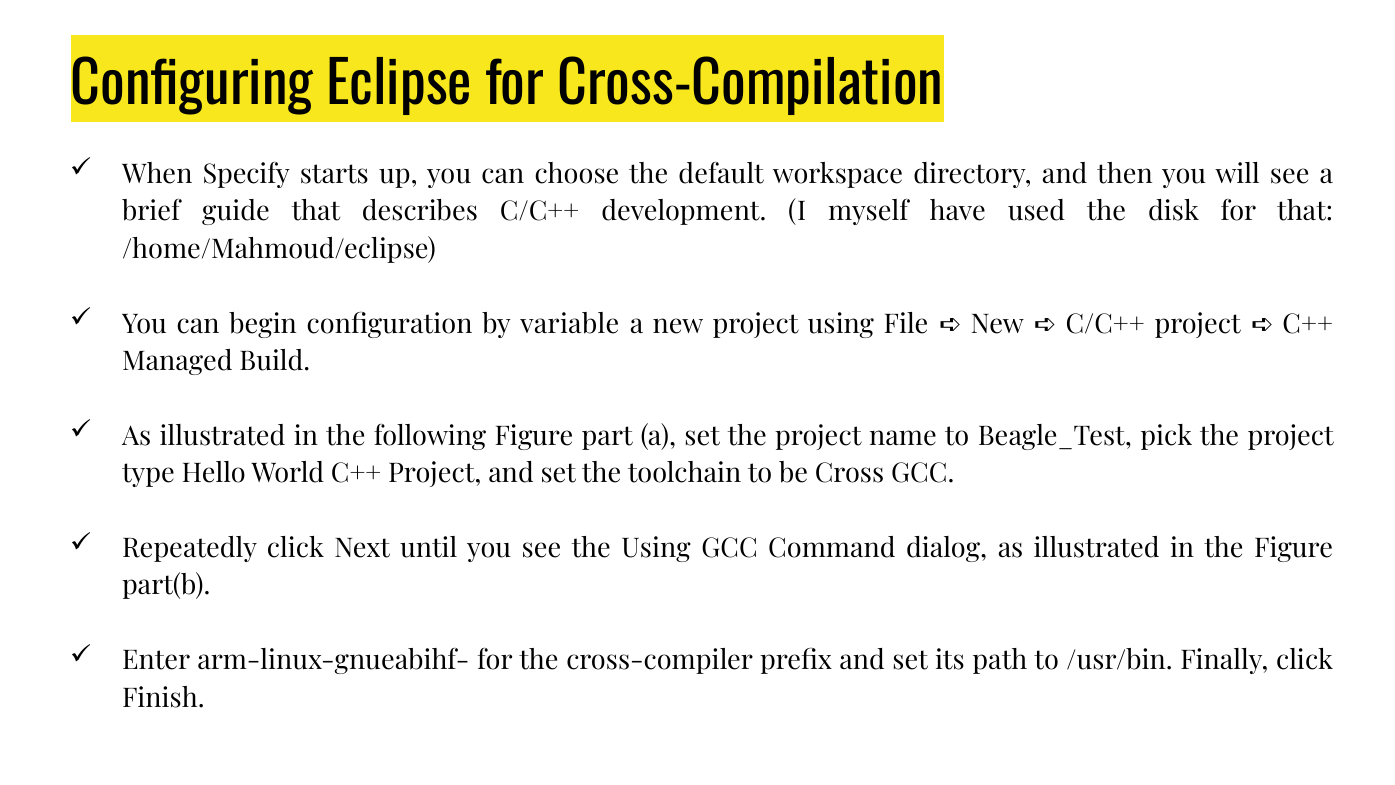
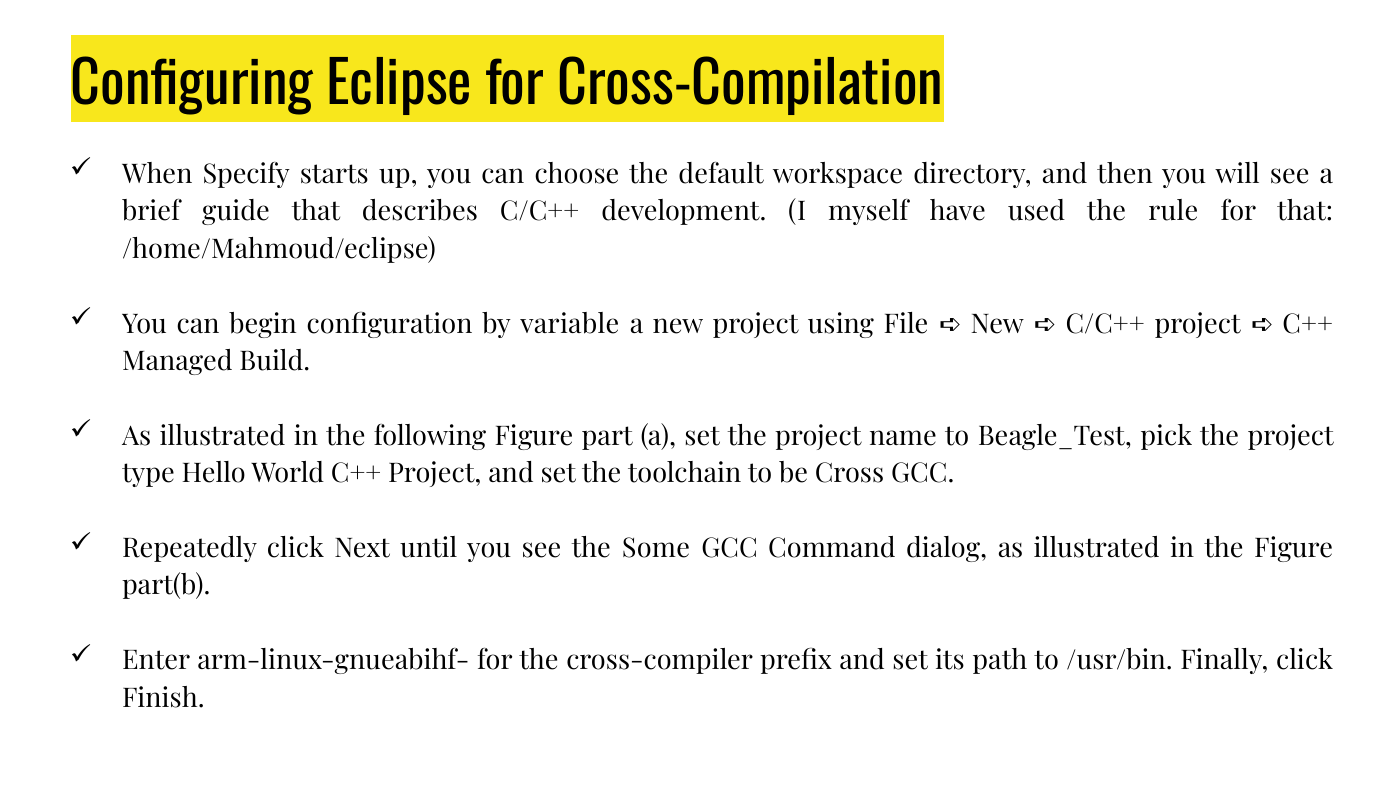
disk: disk -> rule
the Using: Using -> Some
